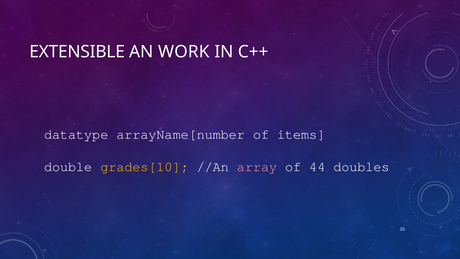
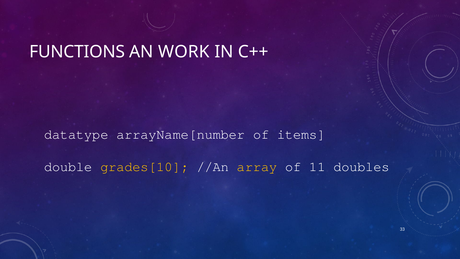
EXTENSIBLE: EXTENSIBLE -> FUNCTIONS
array colour: pink -> yellow
44: 44 -> 11
